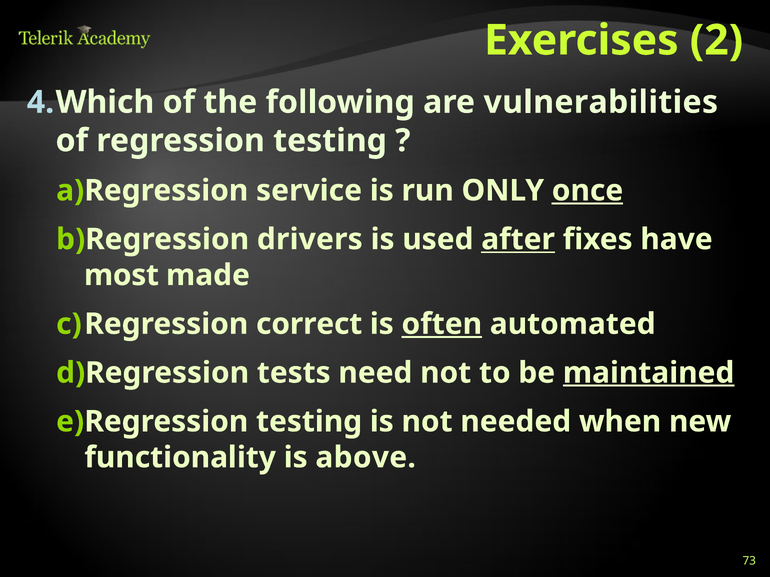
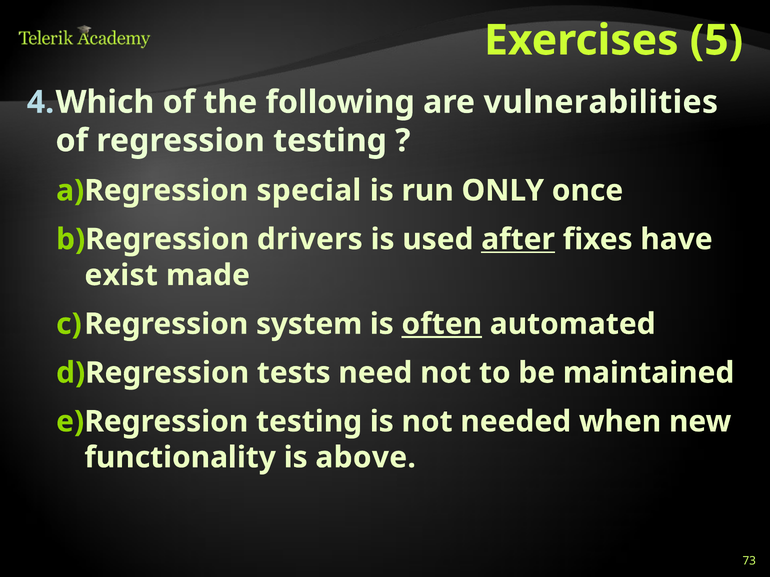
2: 2 -> 5
service: service -> special
once underline: present -> none
most: most -> exist
correct: correct -> system
maintained underline: present -> none
